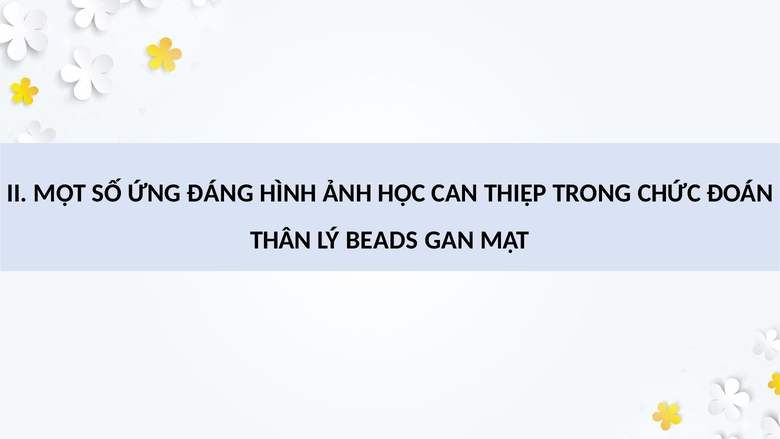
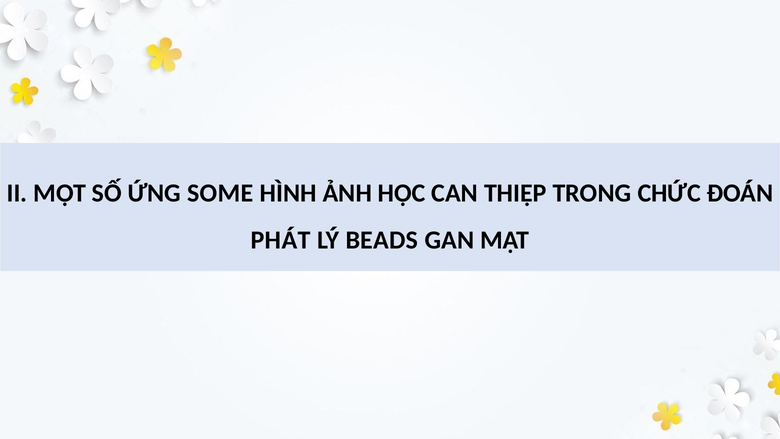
ĐÁNG: ĐÁNG -> SOME
THÂN: THÂN -> PHÁT
